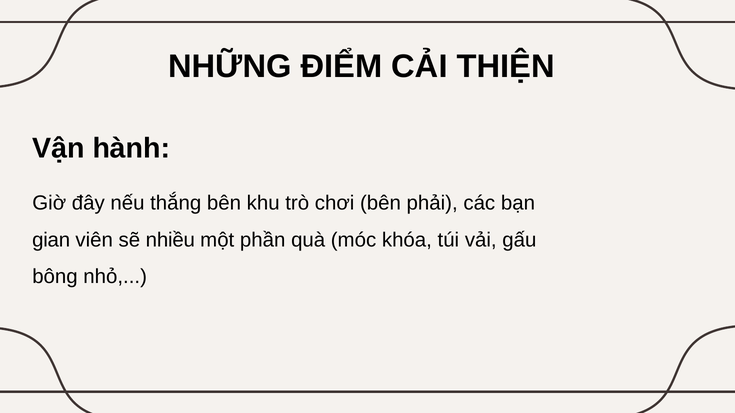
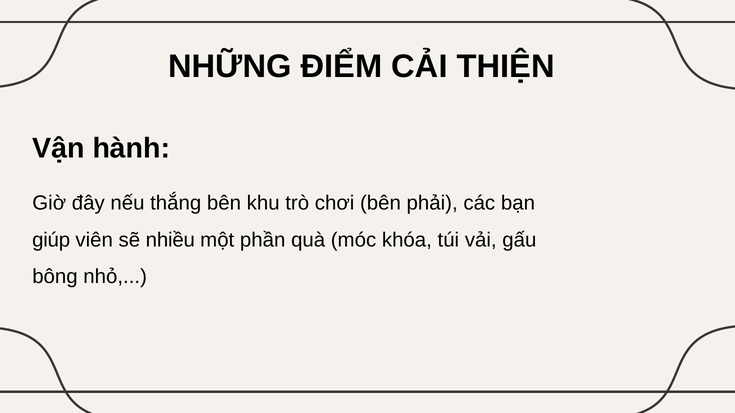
gian: gian -> giúp
